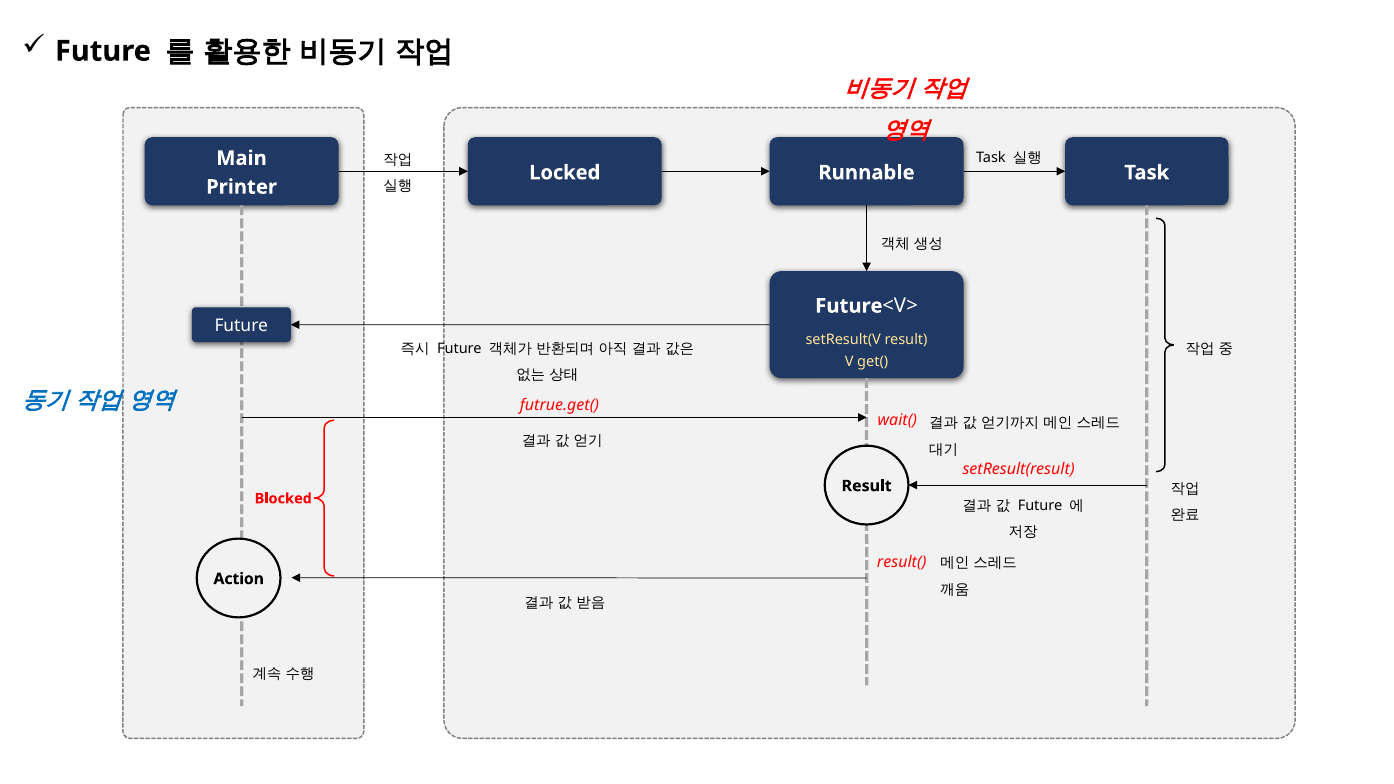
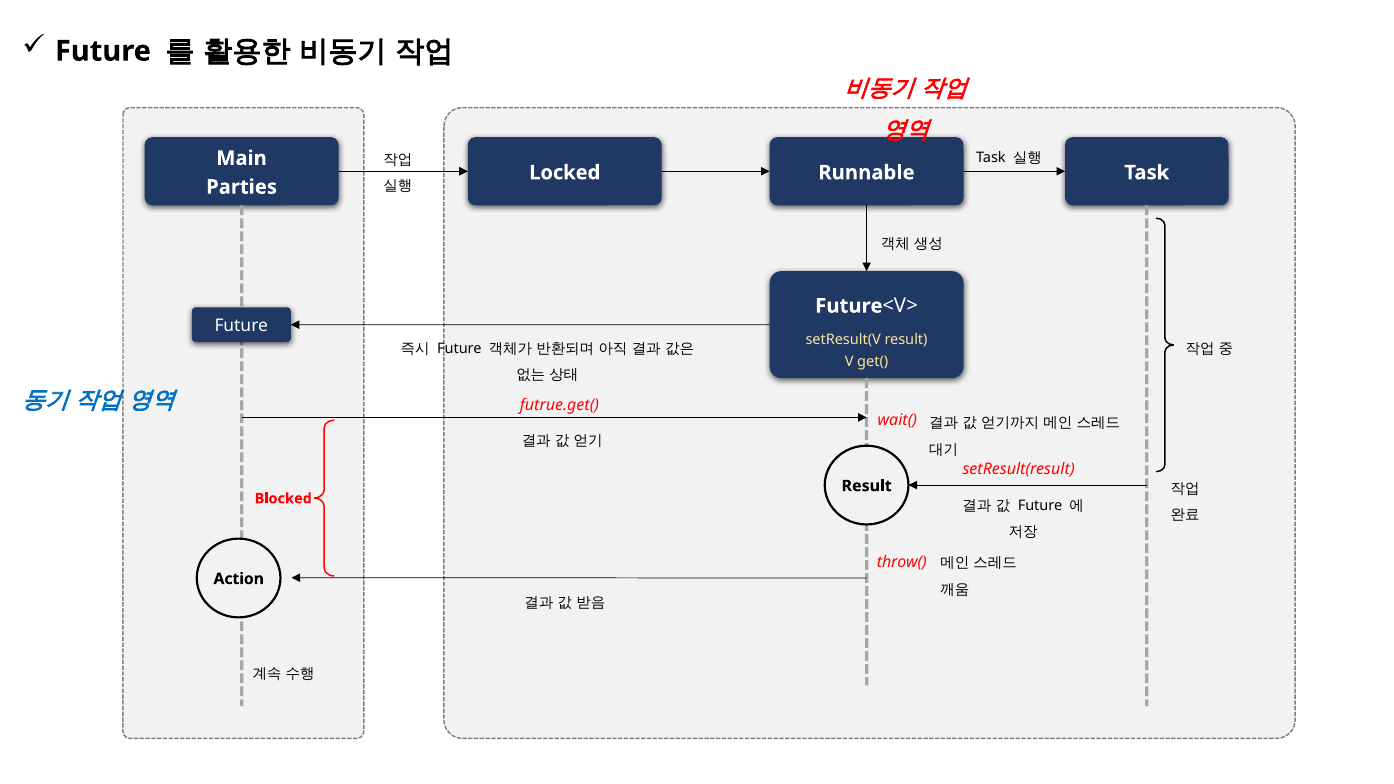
Printer: Printer -> Parties
result(: result( -> throw(
